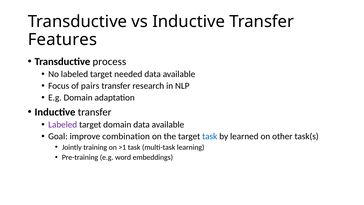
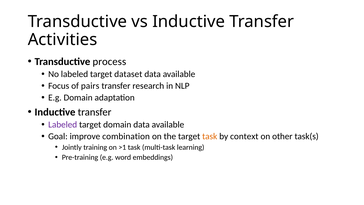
Features: Features -> Activities
needed: needed -> dataset
task at (210, 136) colour: blue -> orange
learned: learned -> context
